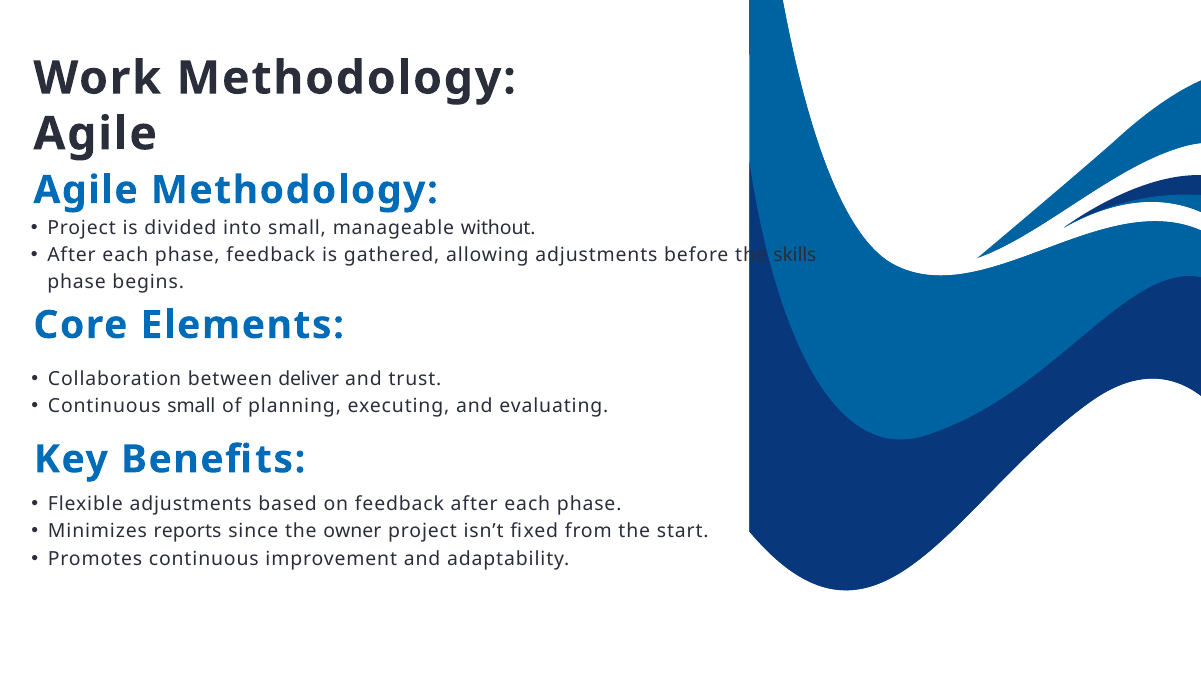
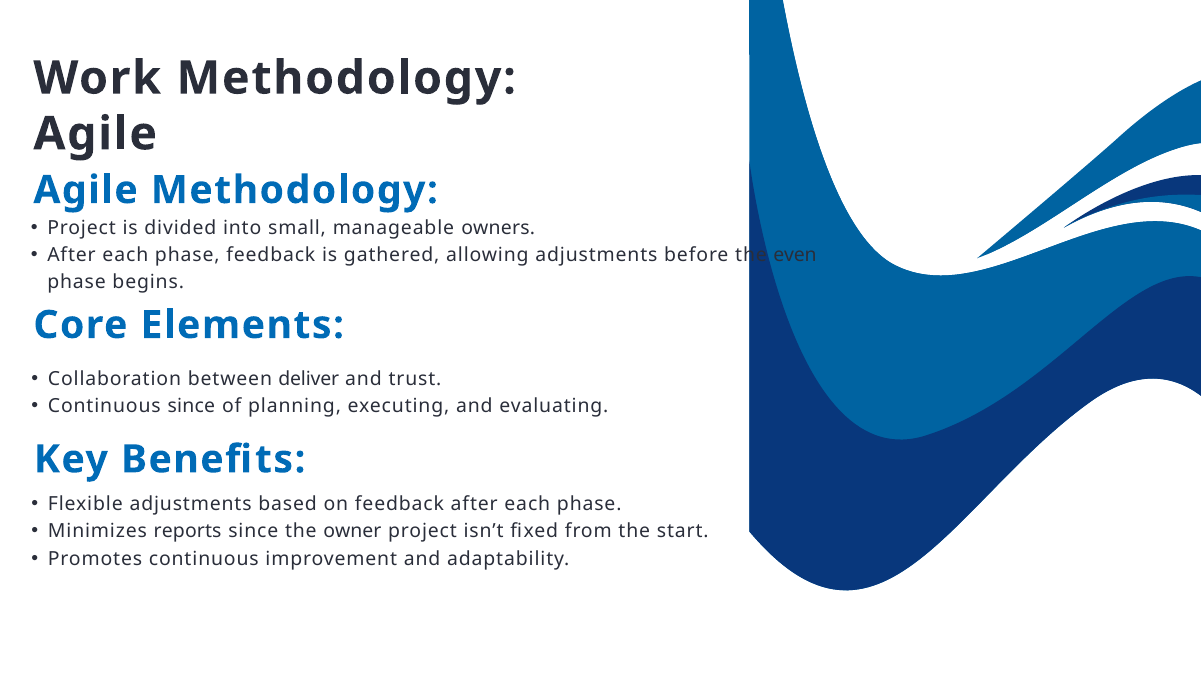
without: without -> owners
skills: skills -> even
Continuous small: small -> since
